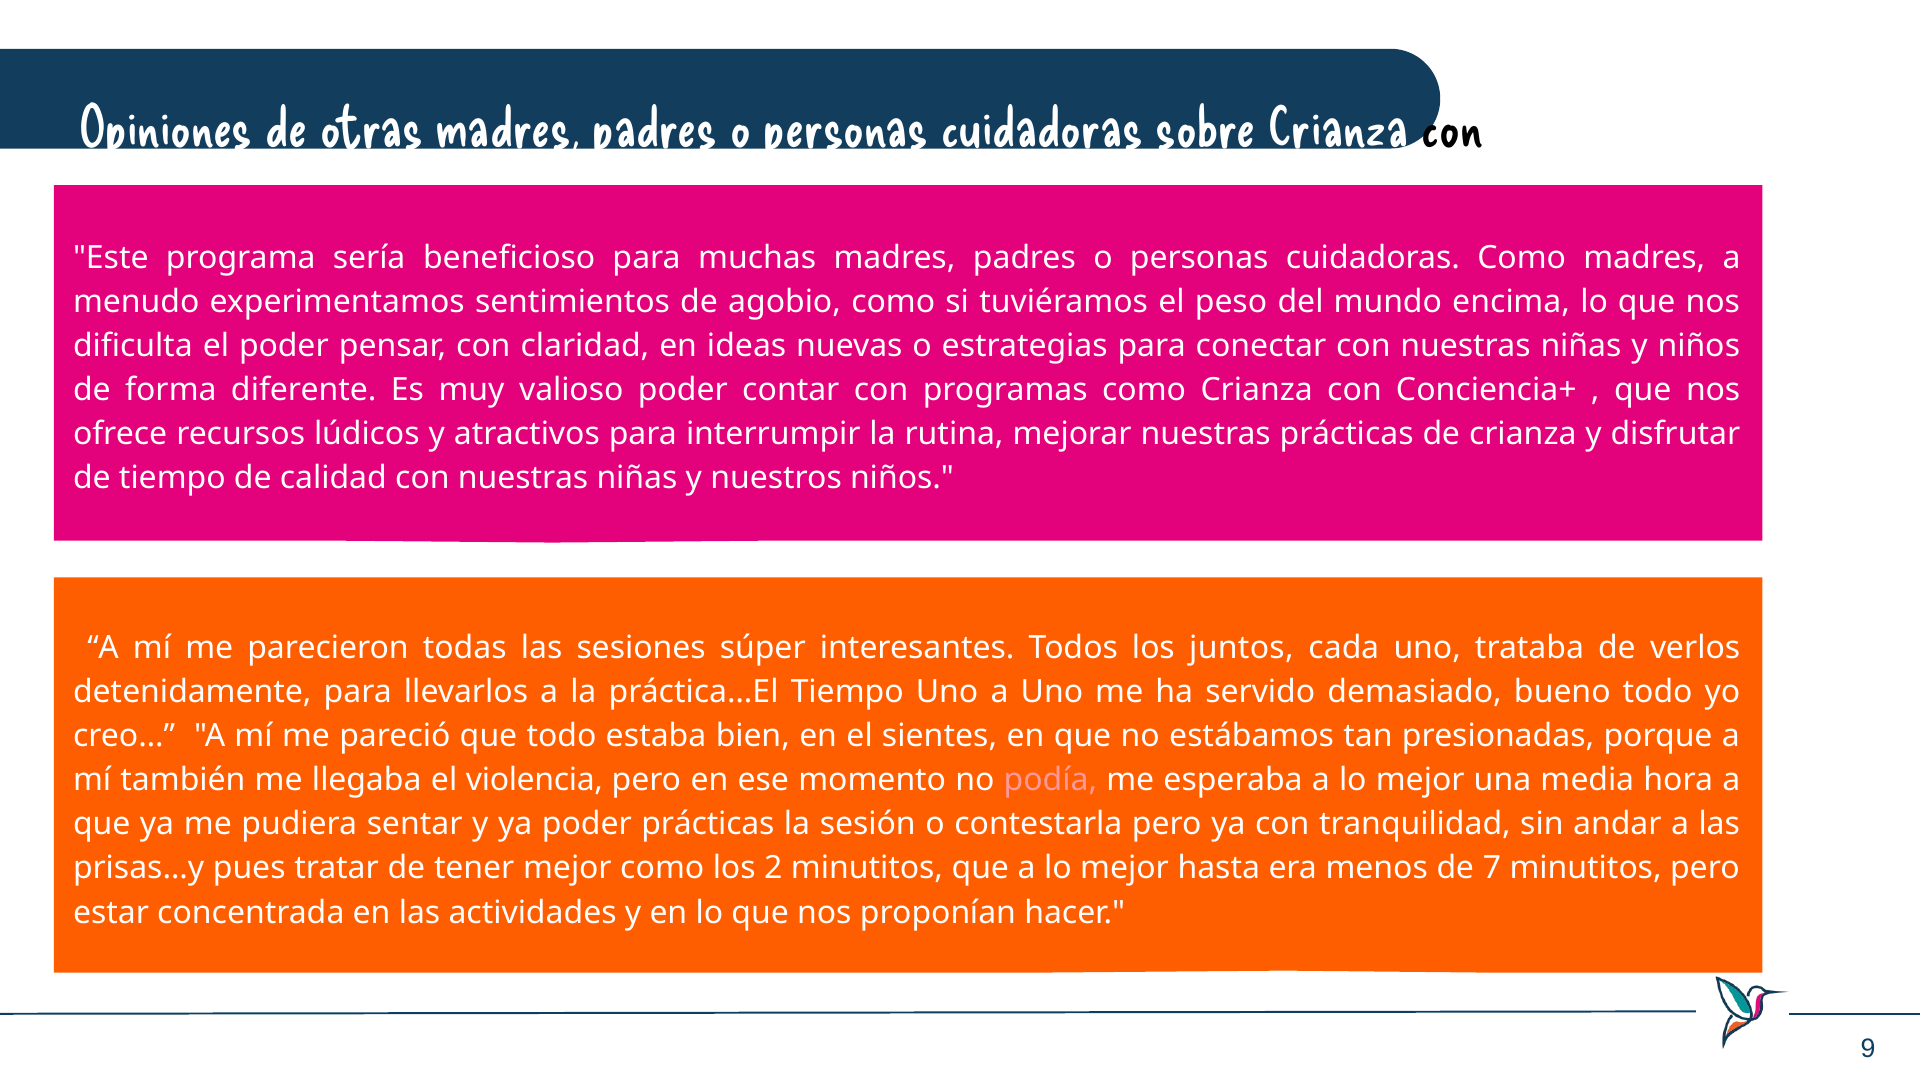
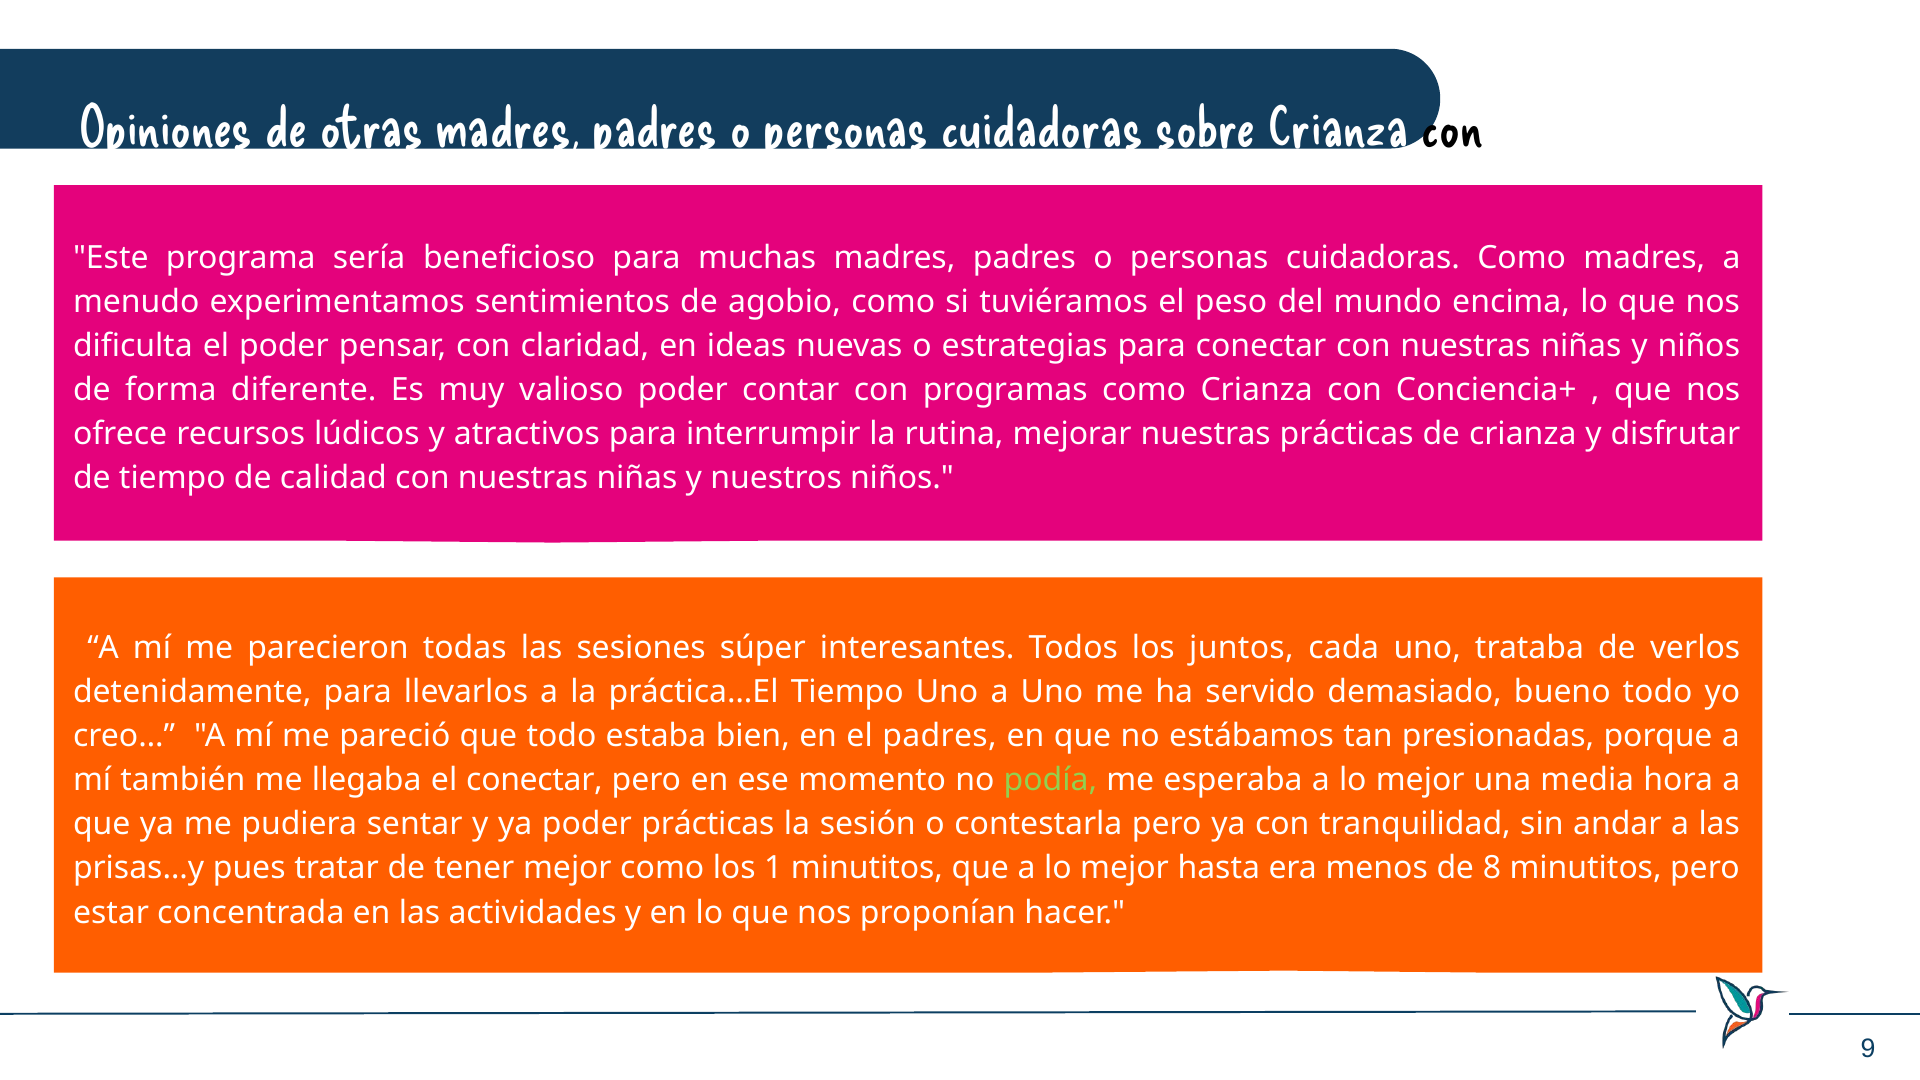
el sientes: sientes -> padres
el violencia: violencia -> conectar
podía colour: pink -> light green
2: 2 -> 1
7: 7 -> 8
